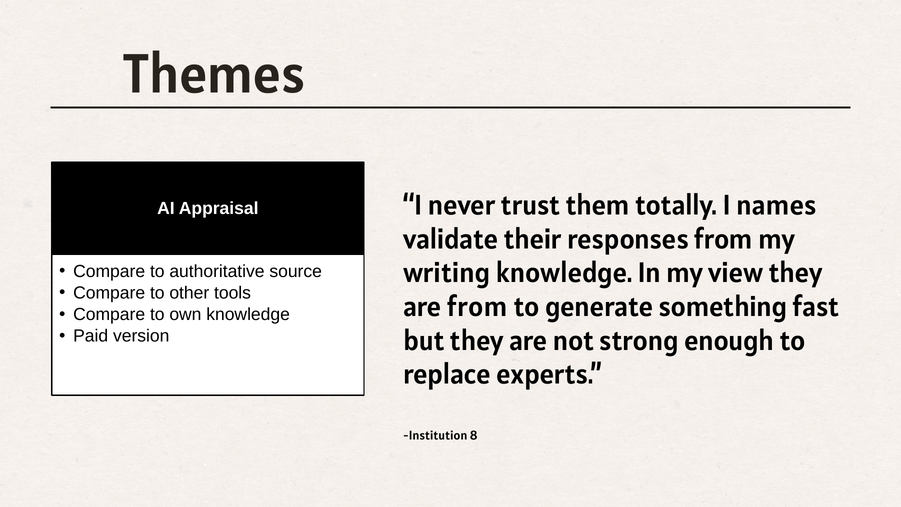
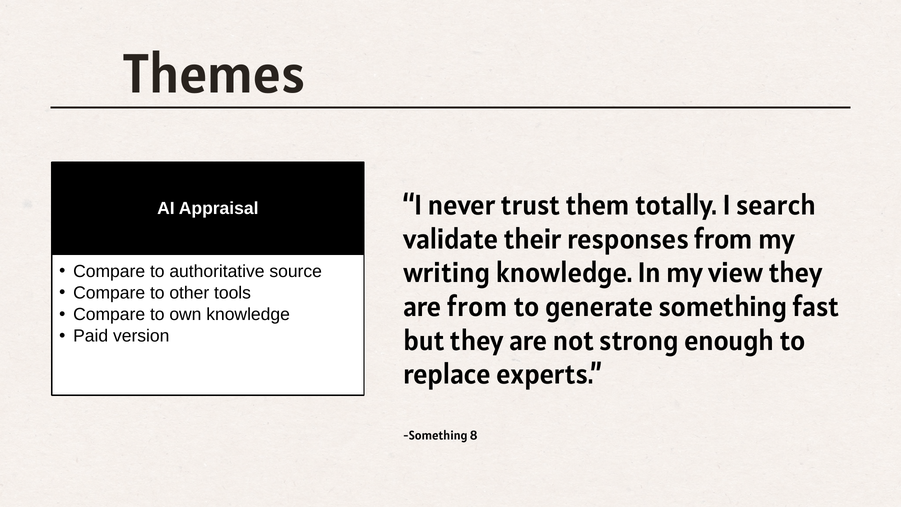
names: names -> search
Institution at (435, 435): Institution -> Something
